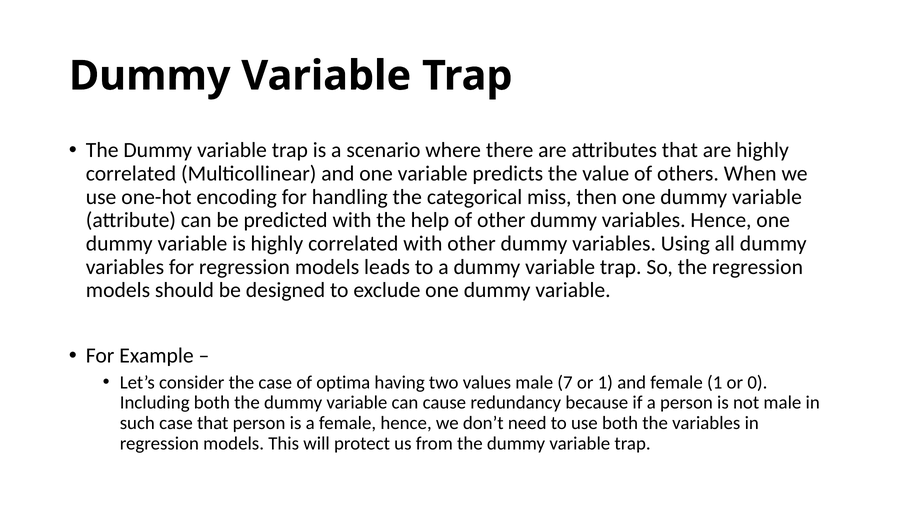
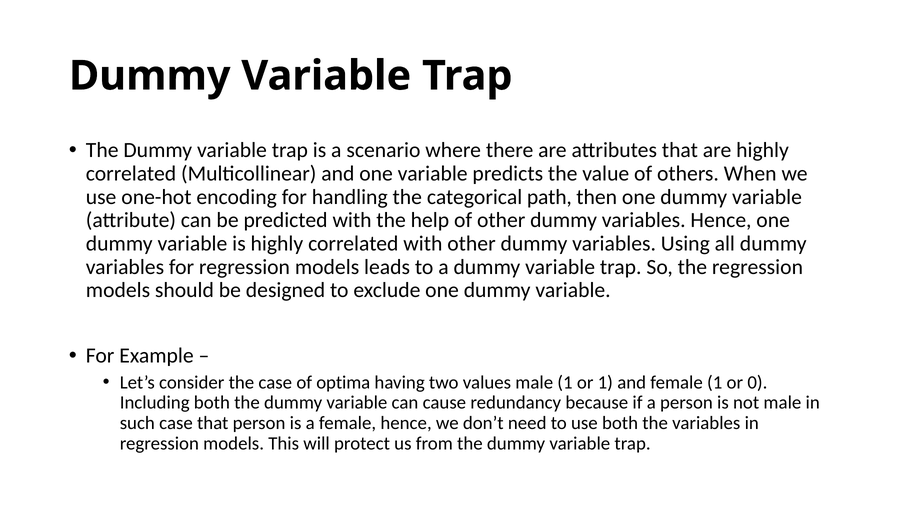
miss: miss -> path
male 7: 7 -> 1
